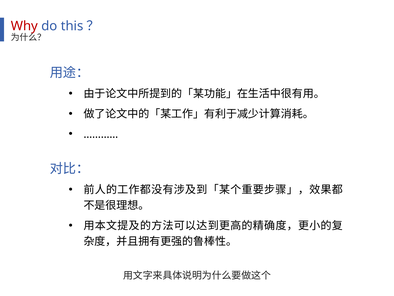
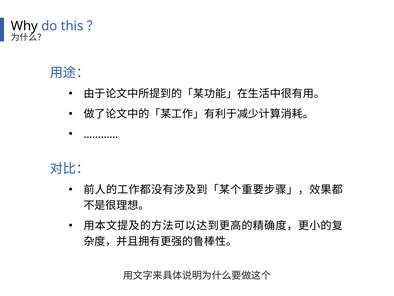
Why colour: red -> black
